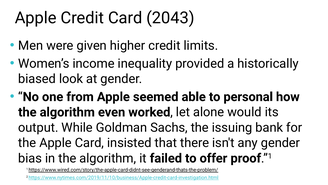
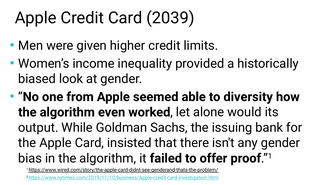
2043: 2043 -> 2039
personal: personal -> diversity
